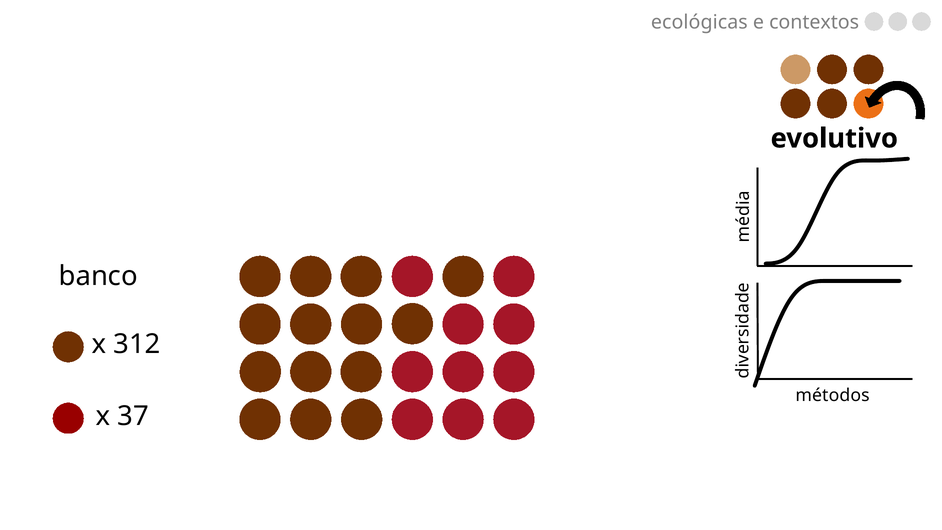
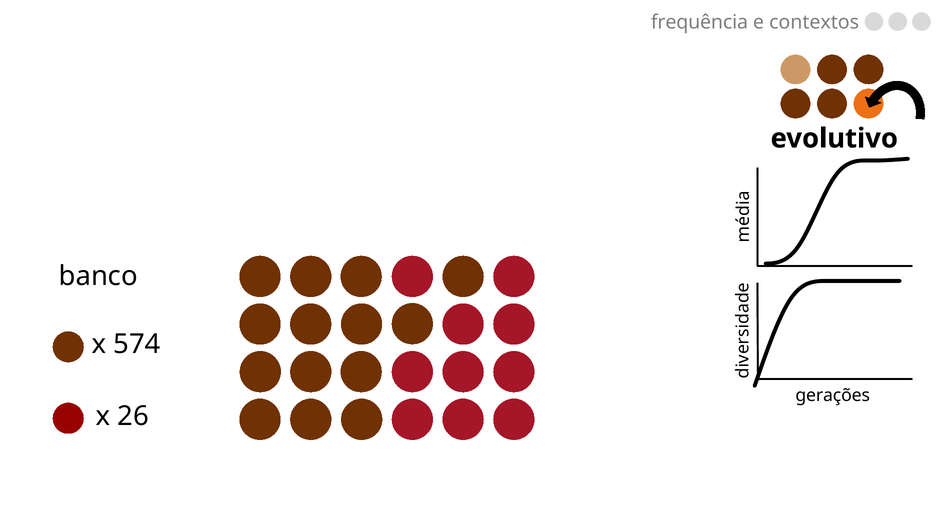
ecológicas: ecológicas -> frequência
312: 312 -> 574
métodos: métodos -> gerações
37: 37 -> 26
